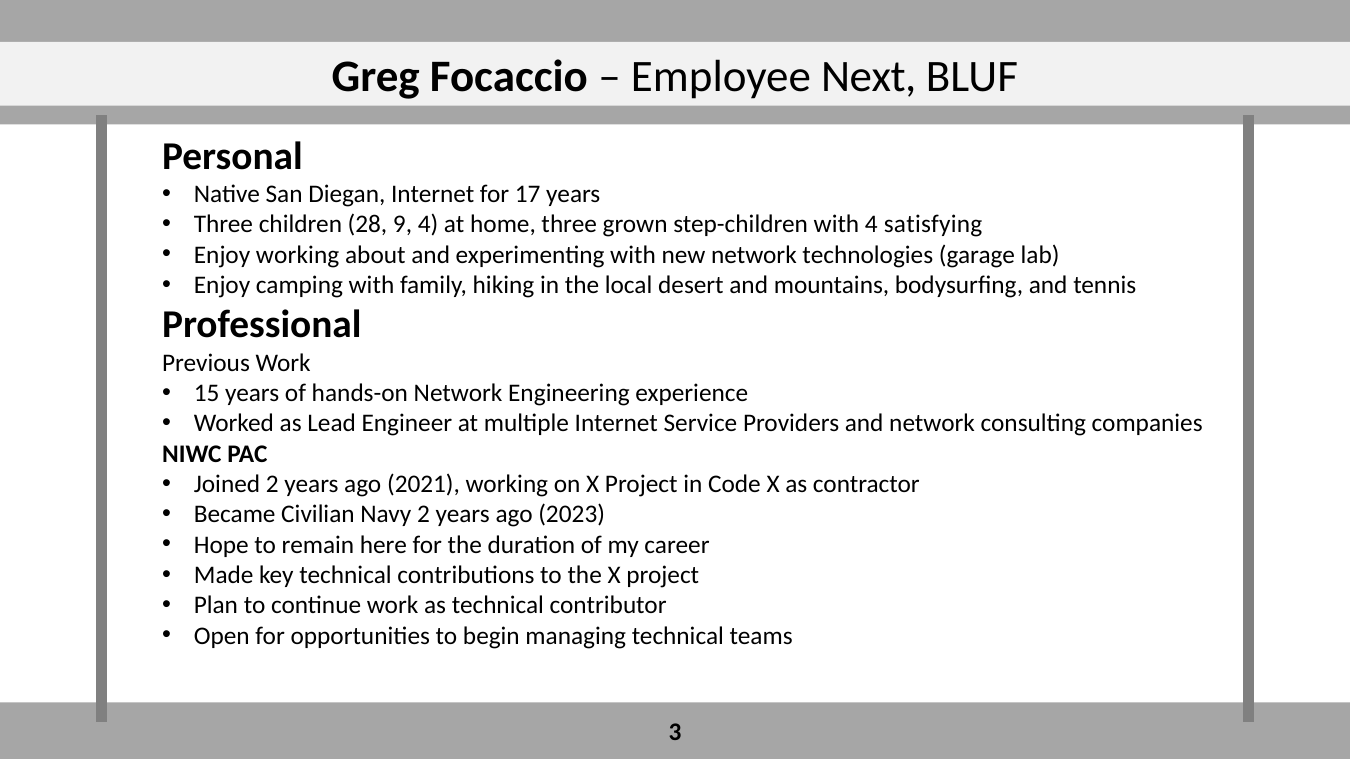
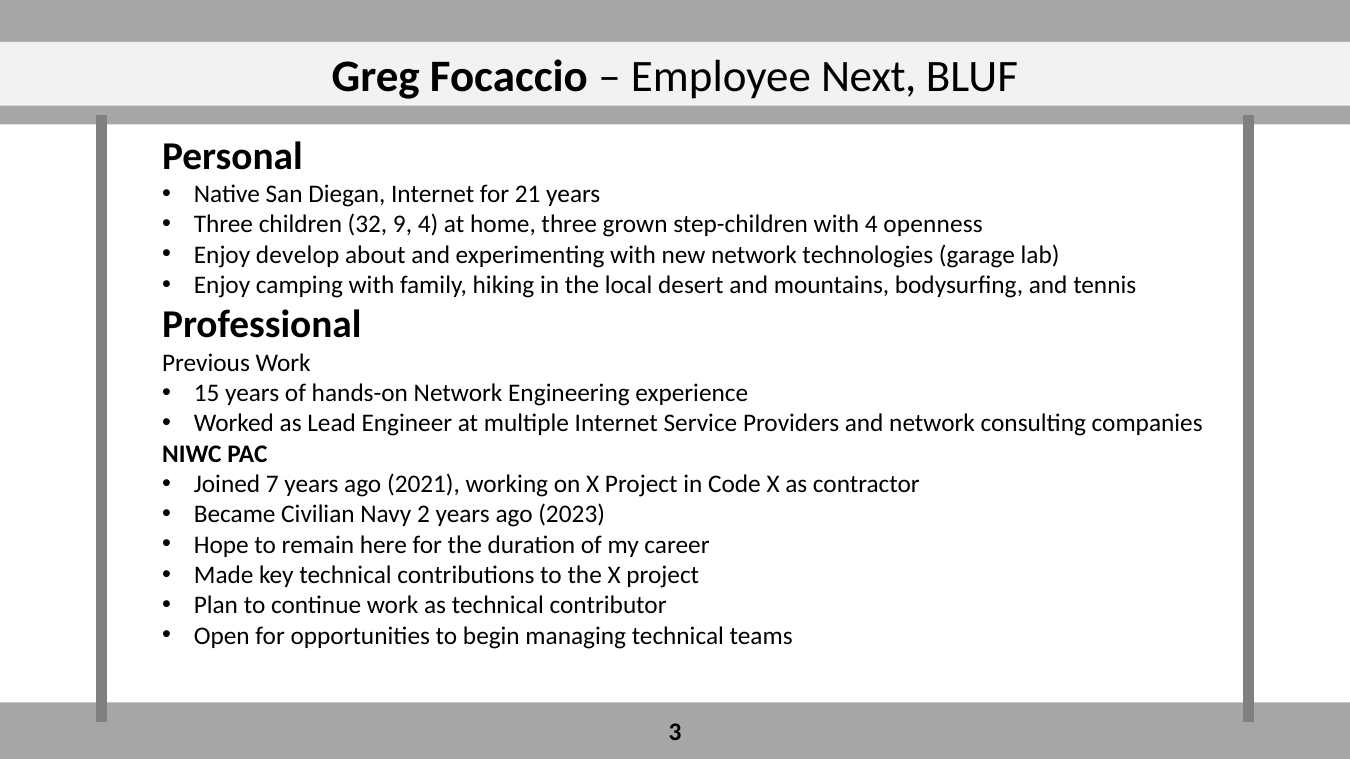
17: 17 -> 21
28: 28 -> 32
satisfying: satisfying -> openness
Enjoy working: working -> develop
Joined 2: 2 -> 7
